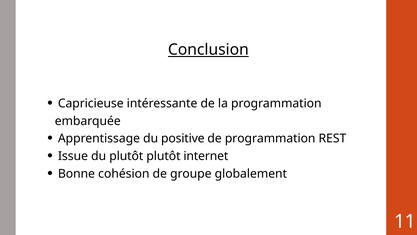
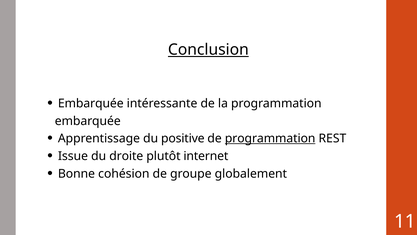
Capricieuse at (91, 103): Capricieuse -> Embarquée
programmation at (270, 138) underline: none -> present
du plutôt: plutôt -> droite
